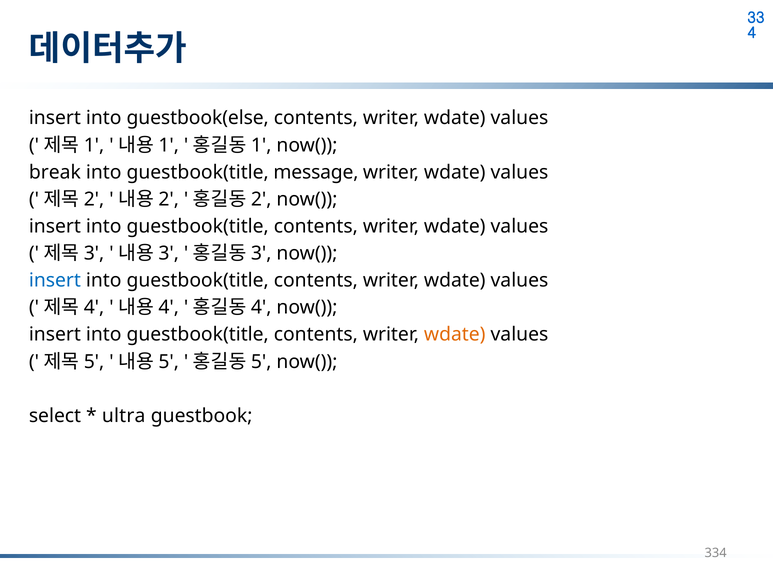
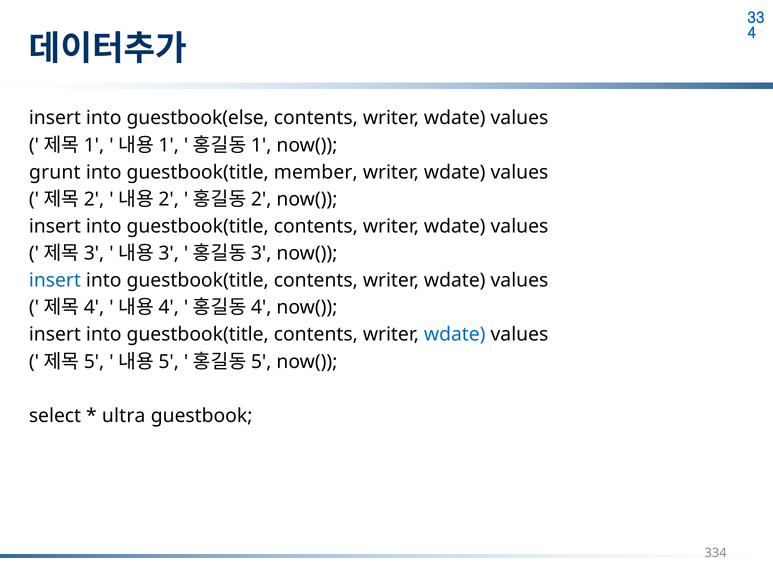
break: break -> grunt
message: message -> member
wdate at (455, 334) colour: orange -> blue
